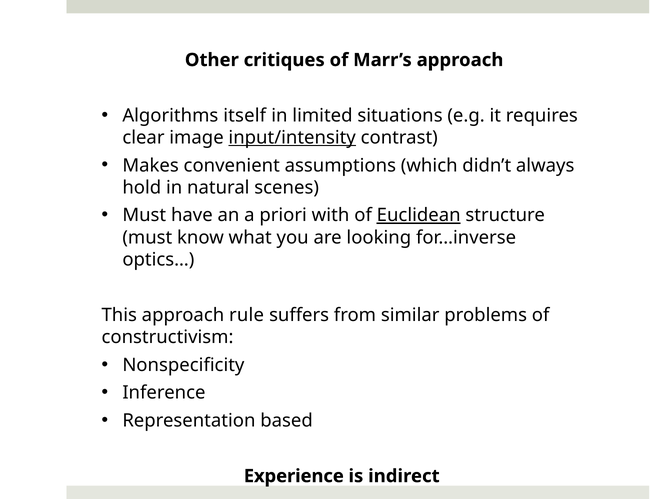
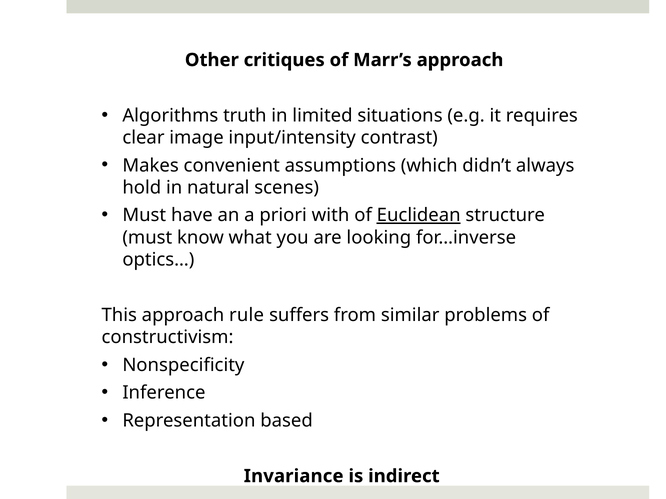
itself: itself -> truth
input/intensity underline: present -> none
Experience: Experience -> Invariance
